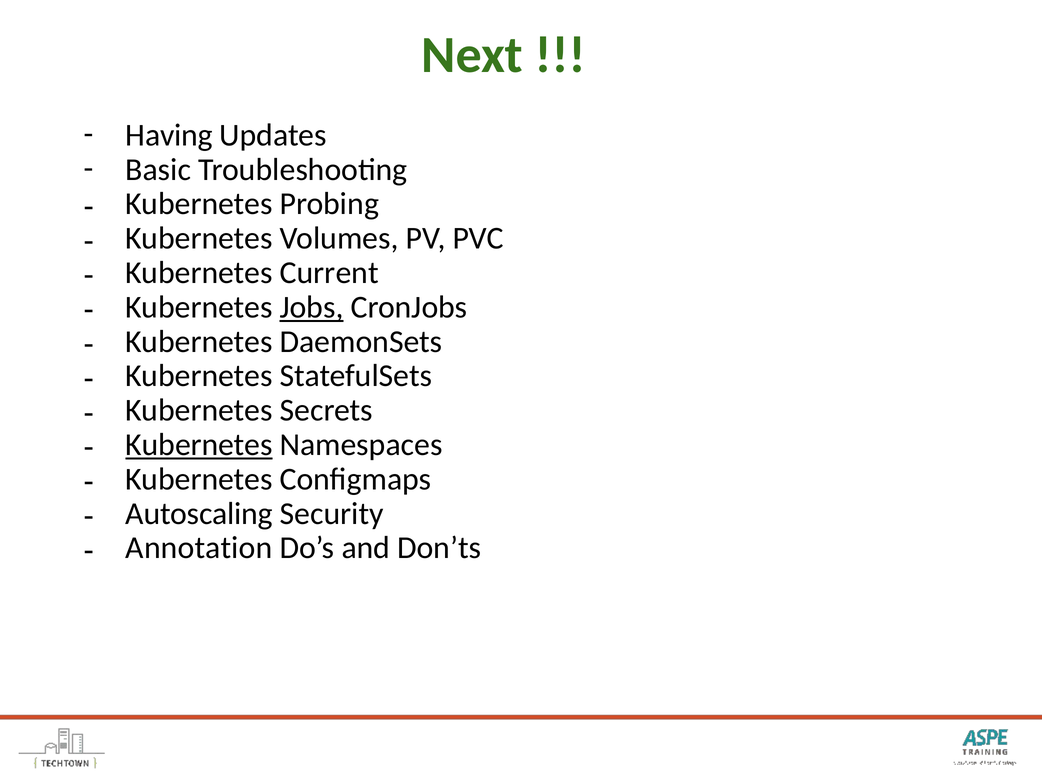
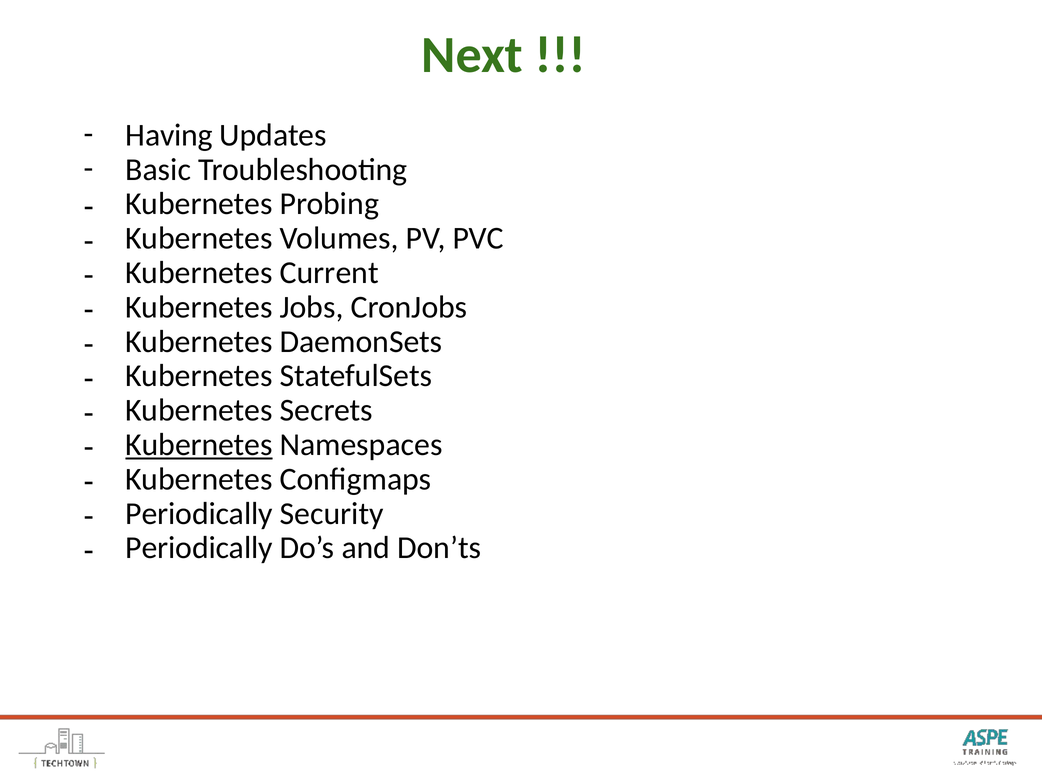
Jobs underline: present -> none
Autoscaling at (199, 513): Autoscaling -> Periodically
Annotation at (199, 548): Annotation -> Periodically
